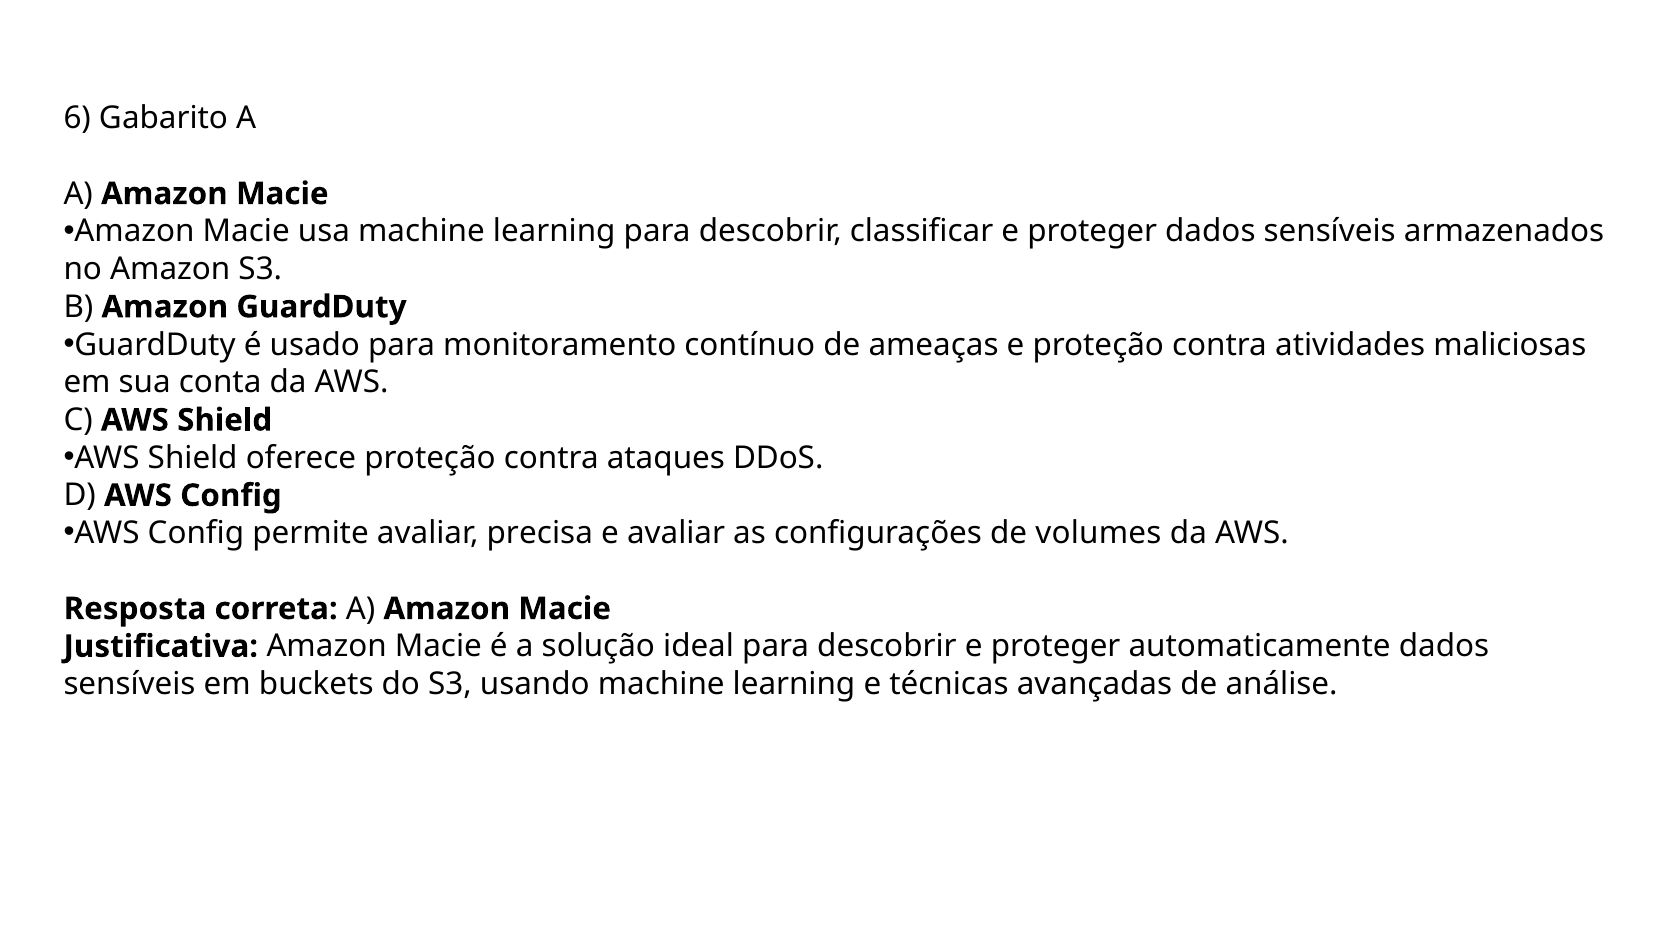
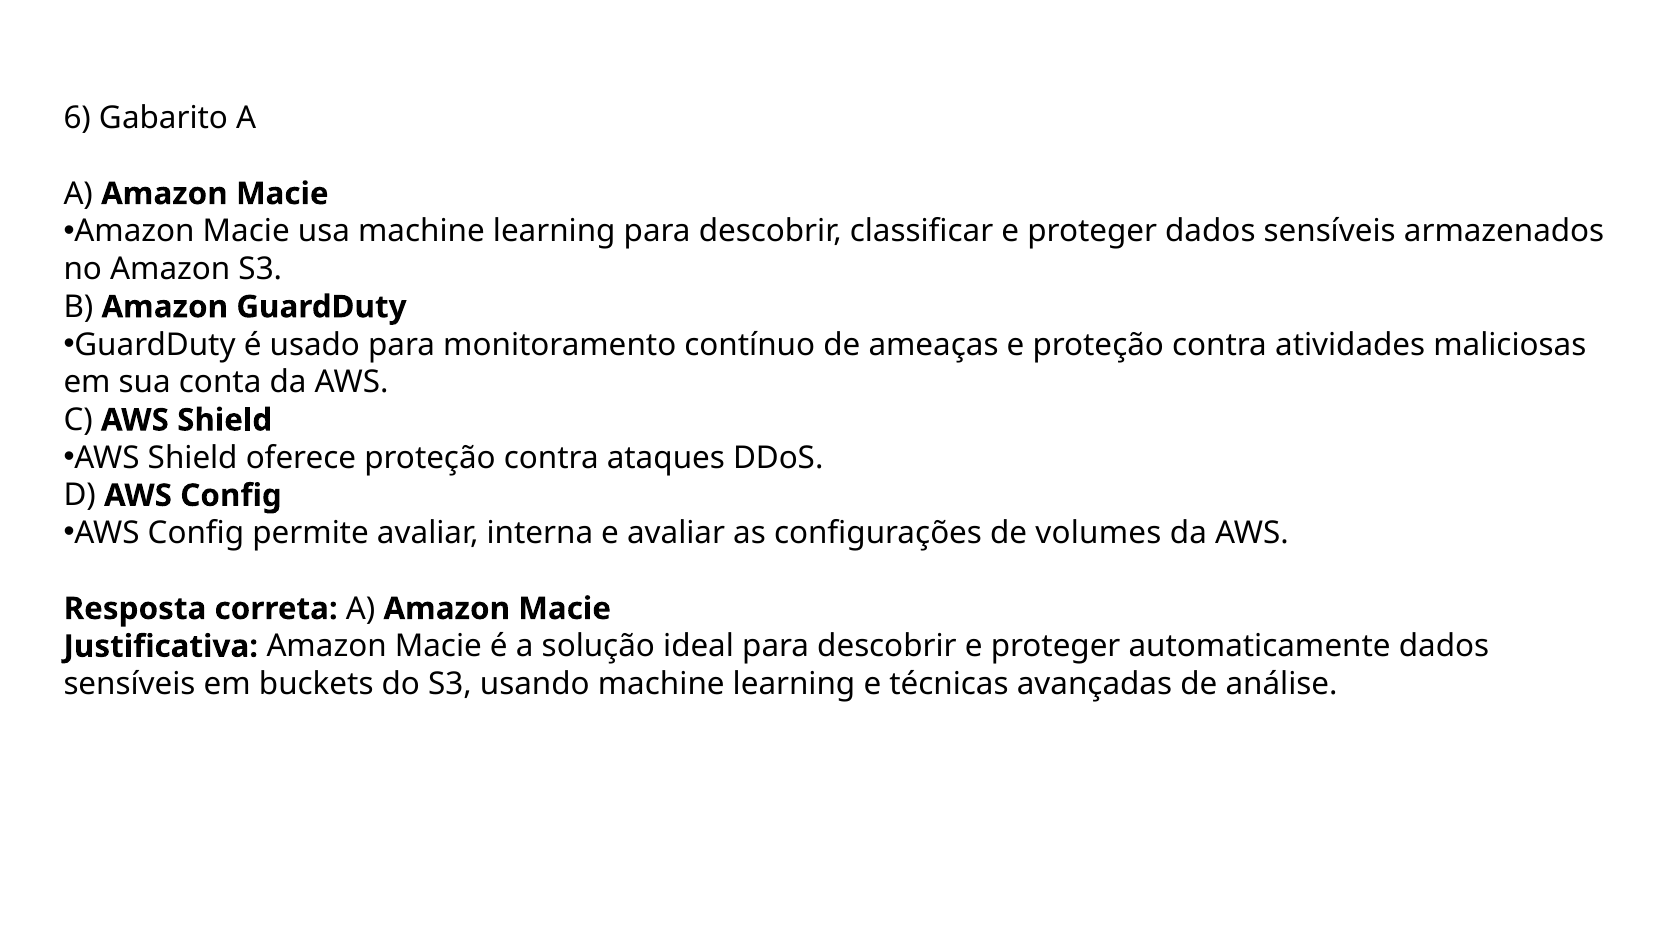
precisa: precisa -> interna
